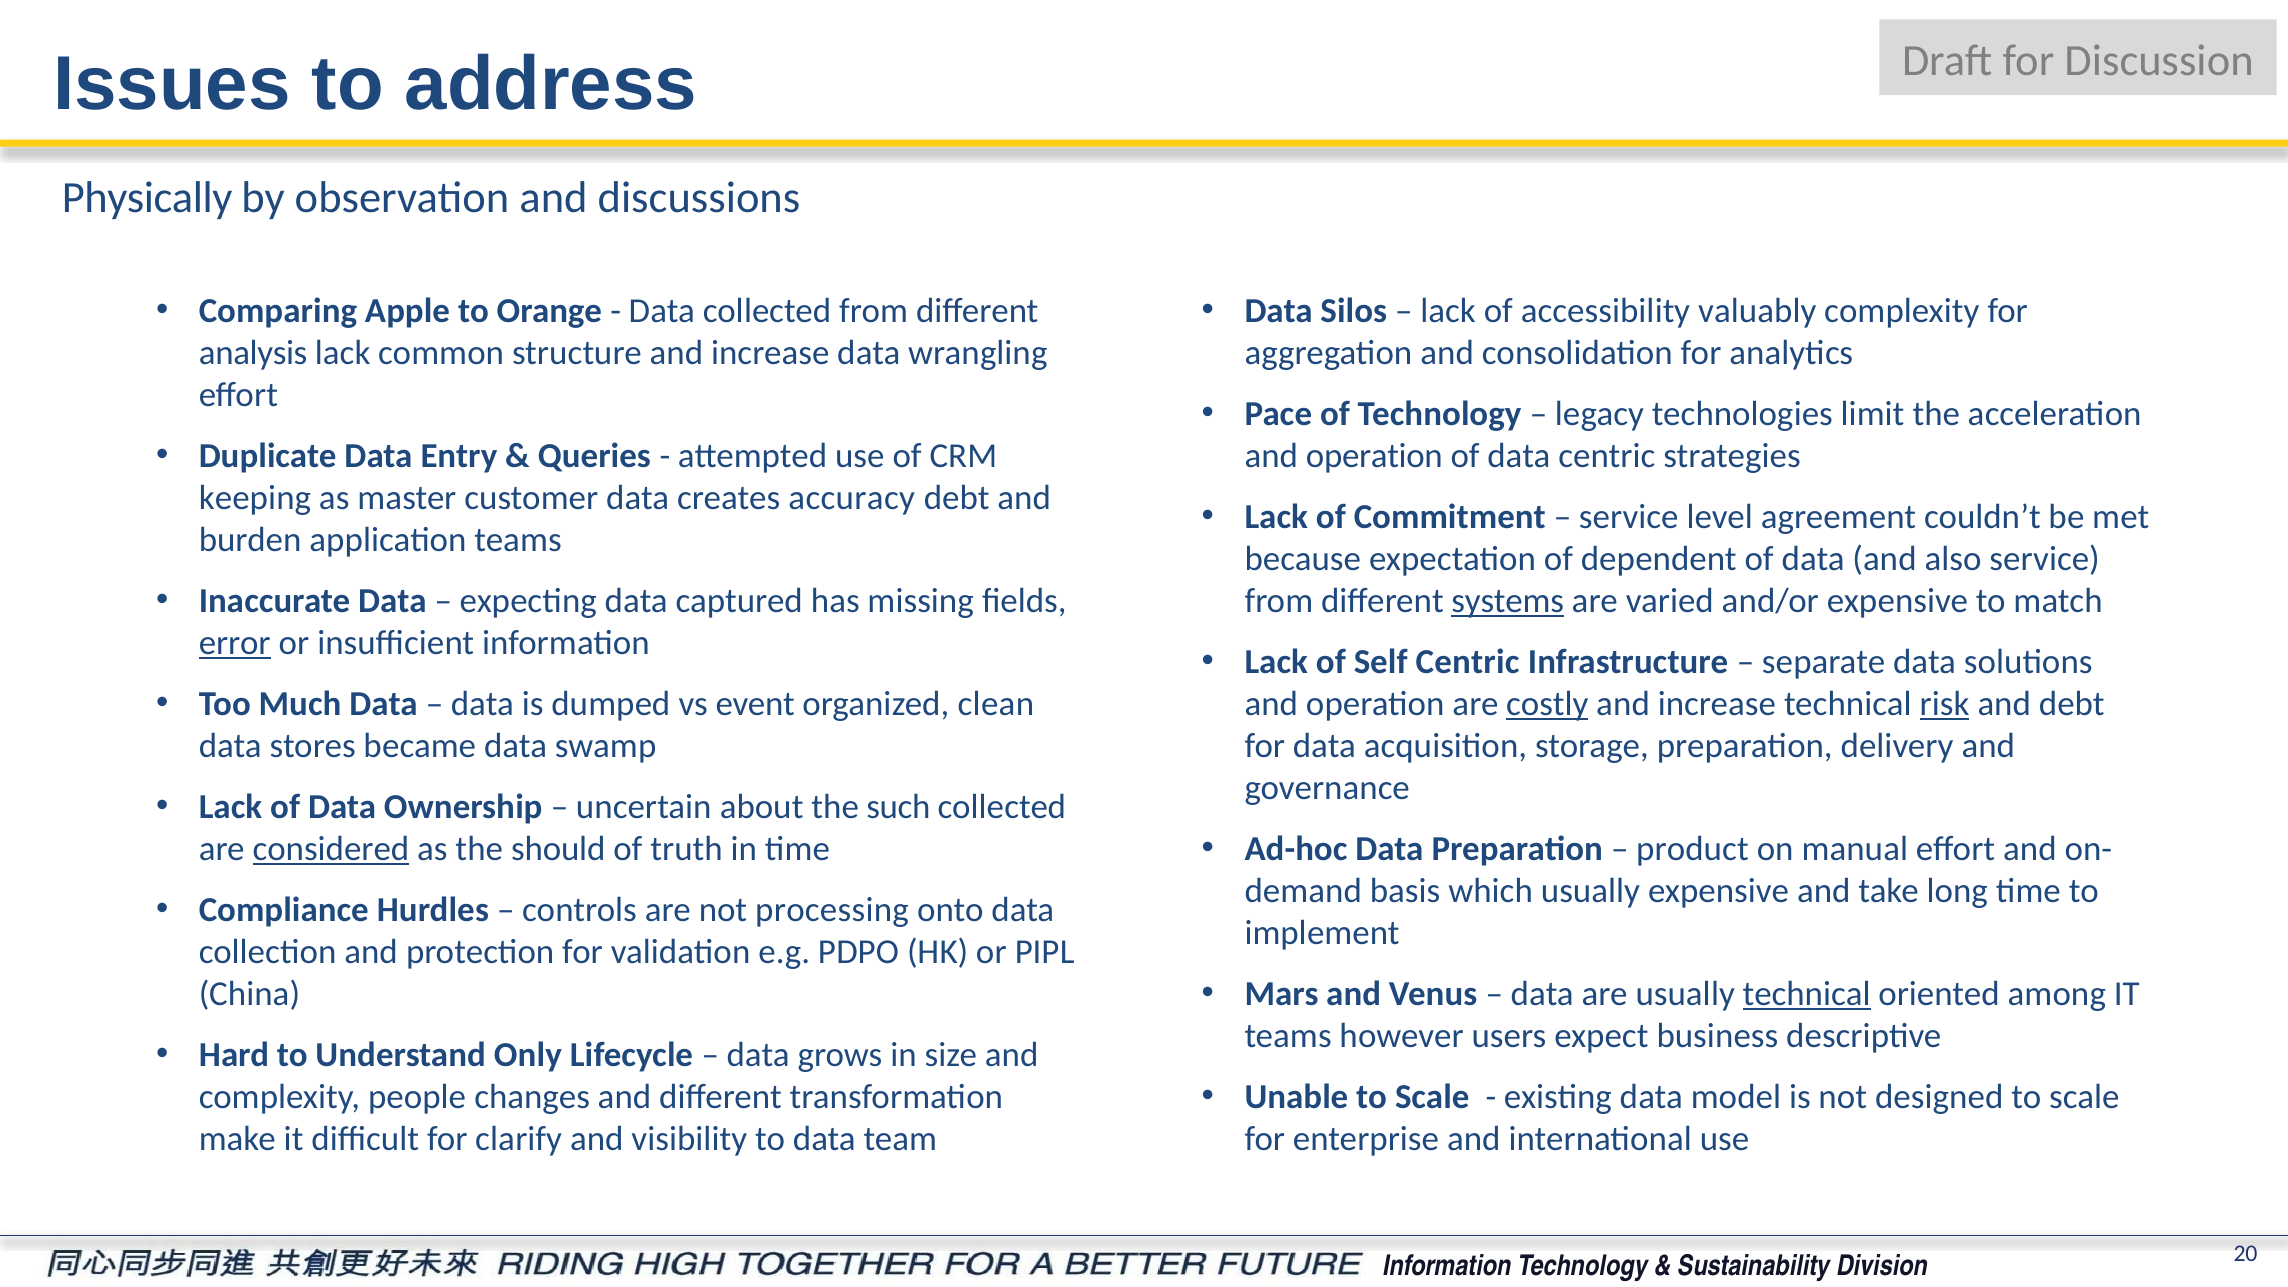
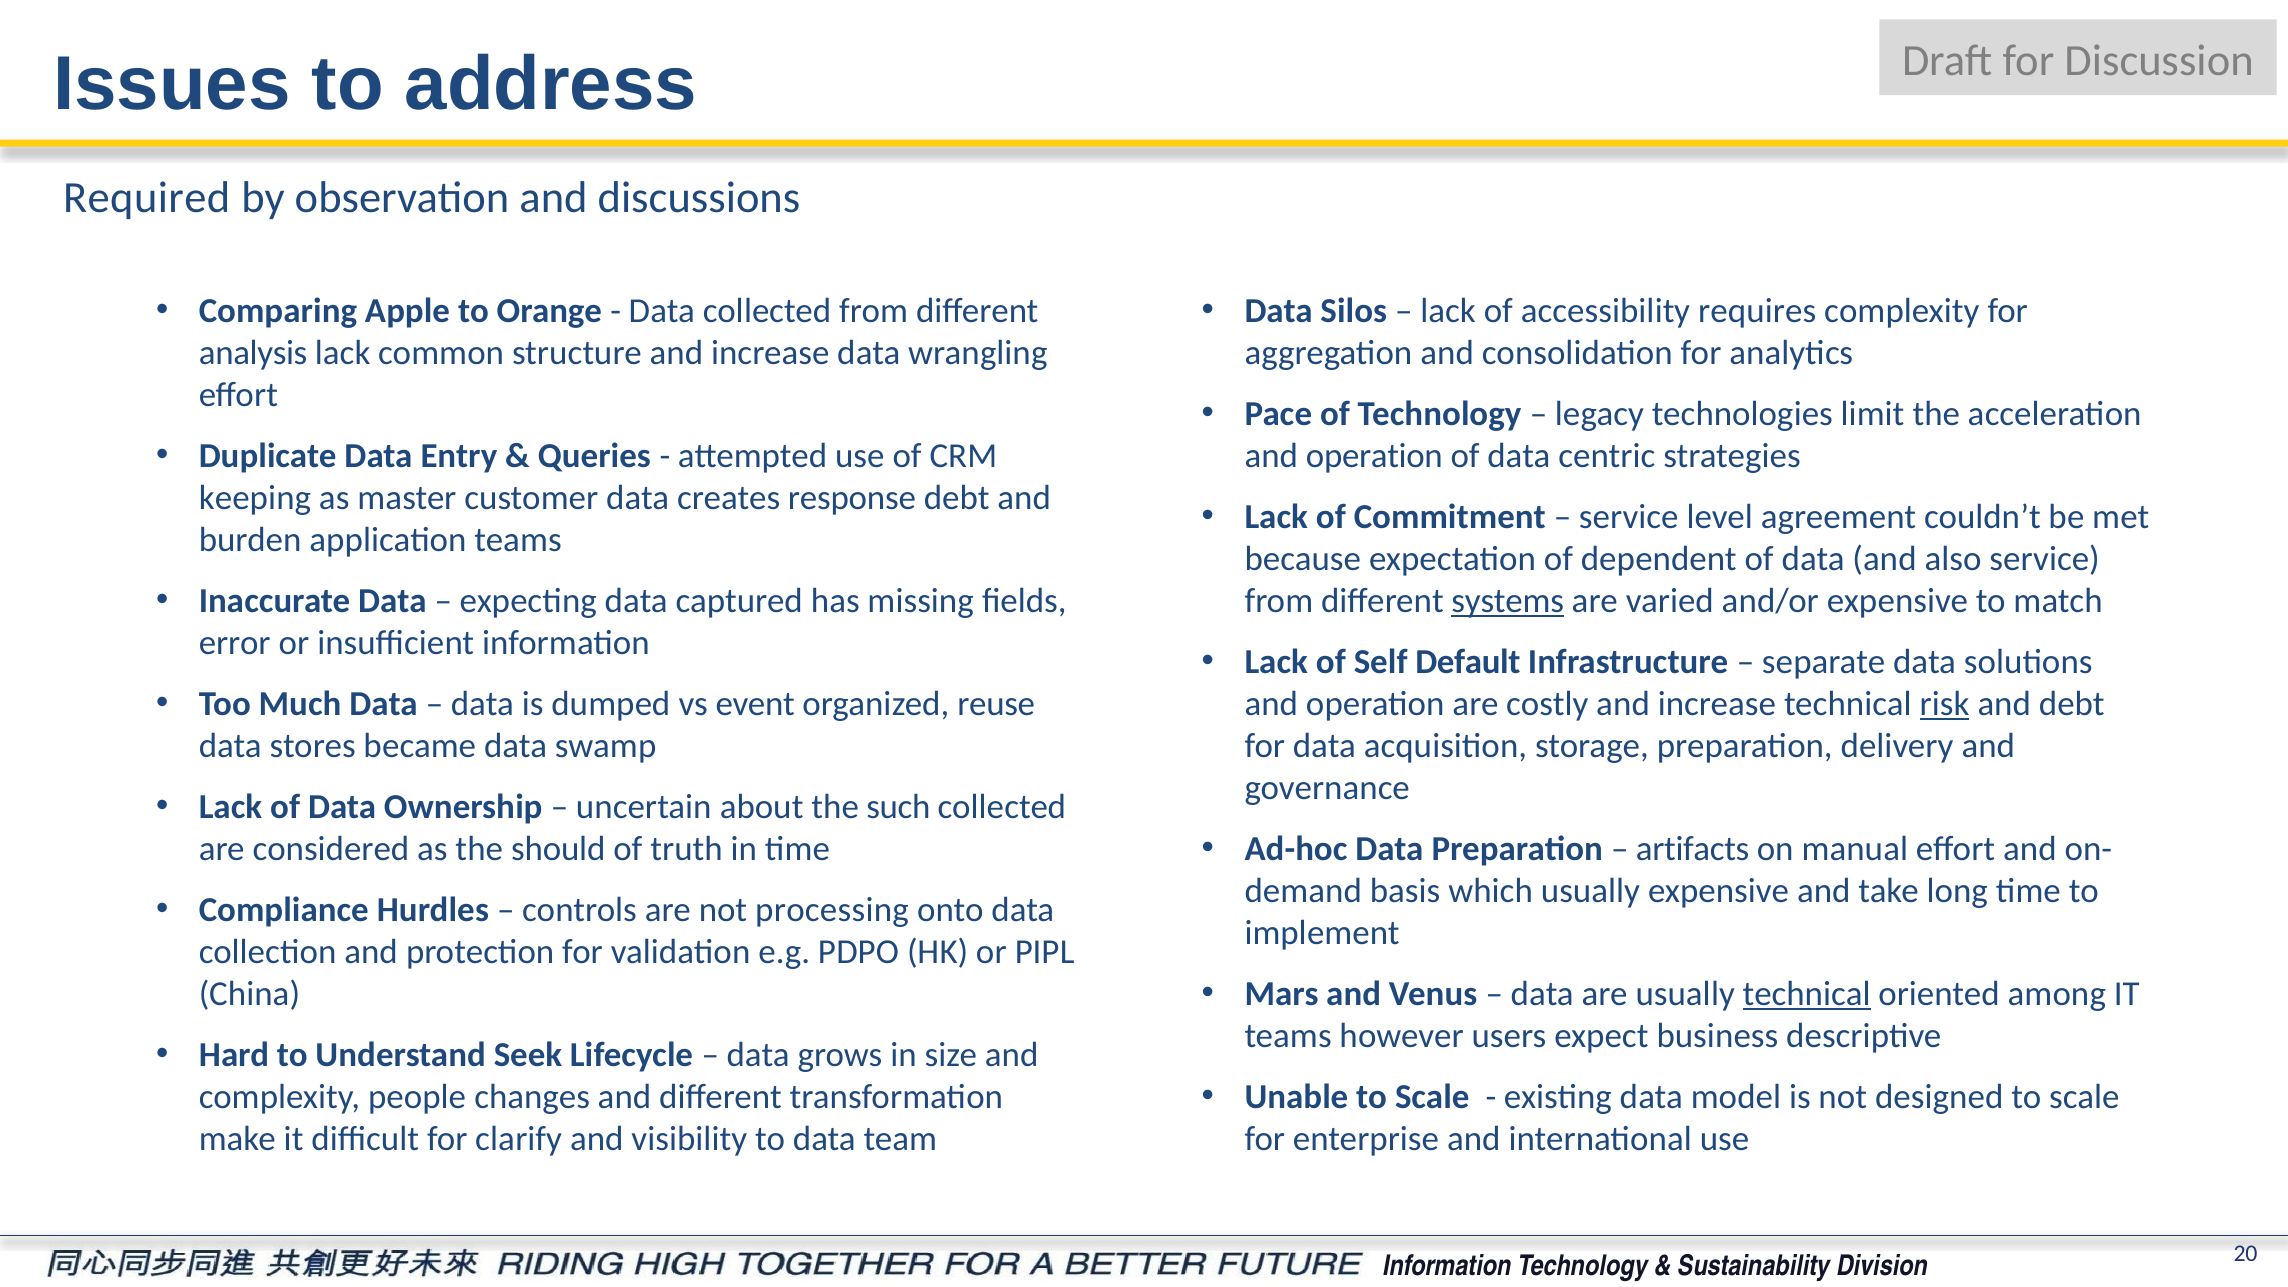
Physically: Physically -> Required
valuably: valuably -> requires
accuracy: accuracy -> response
error underline: present -> none
Self Centric: Centric -> Default
clean: clean -> reuse
costly underline: present -> none
product: product -> artifacts
considered underline: present -> none
Only: Only -> Seek
